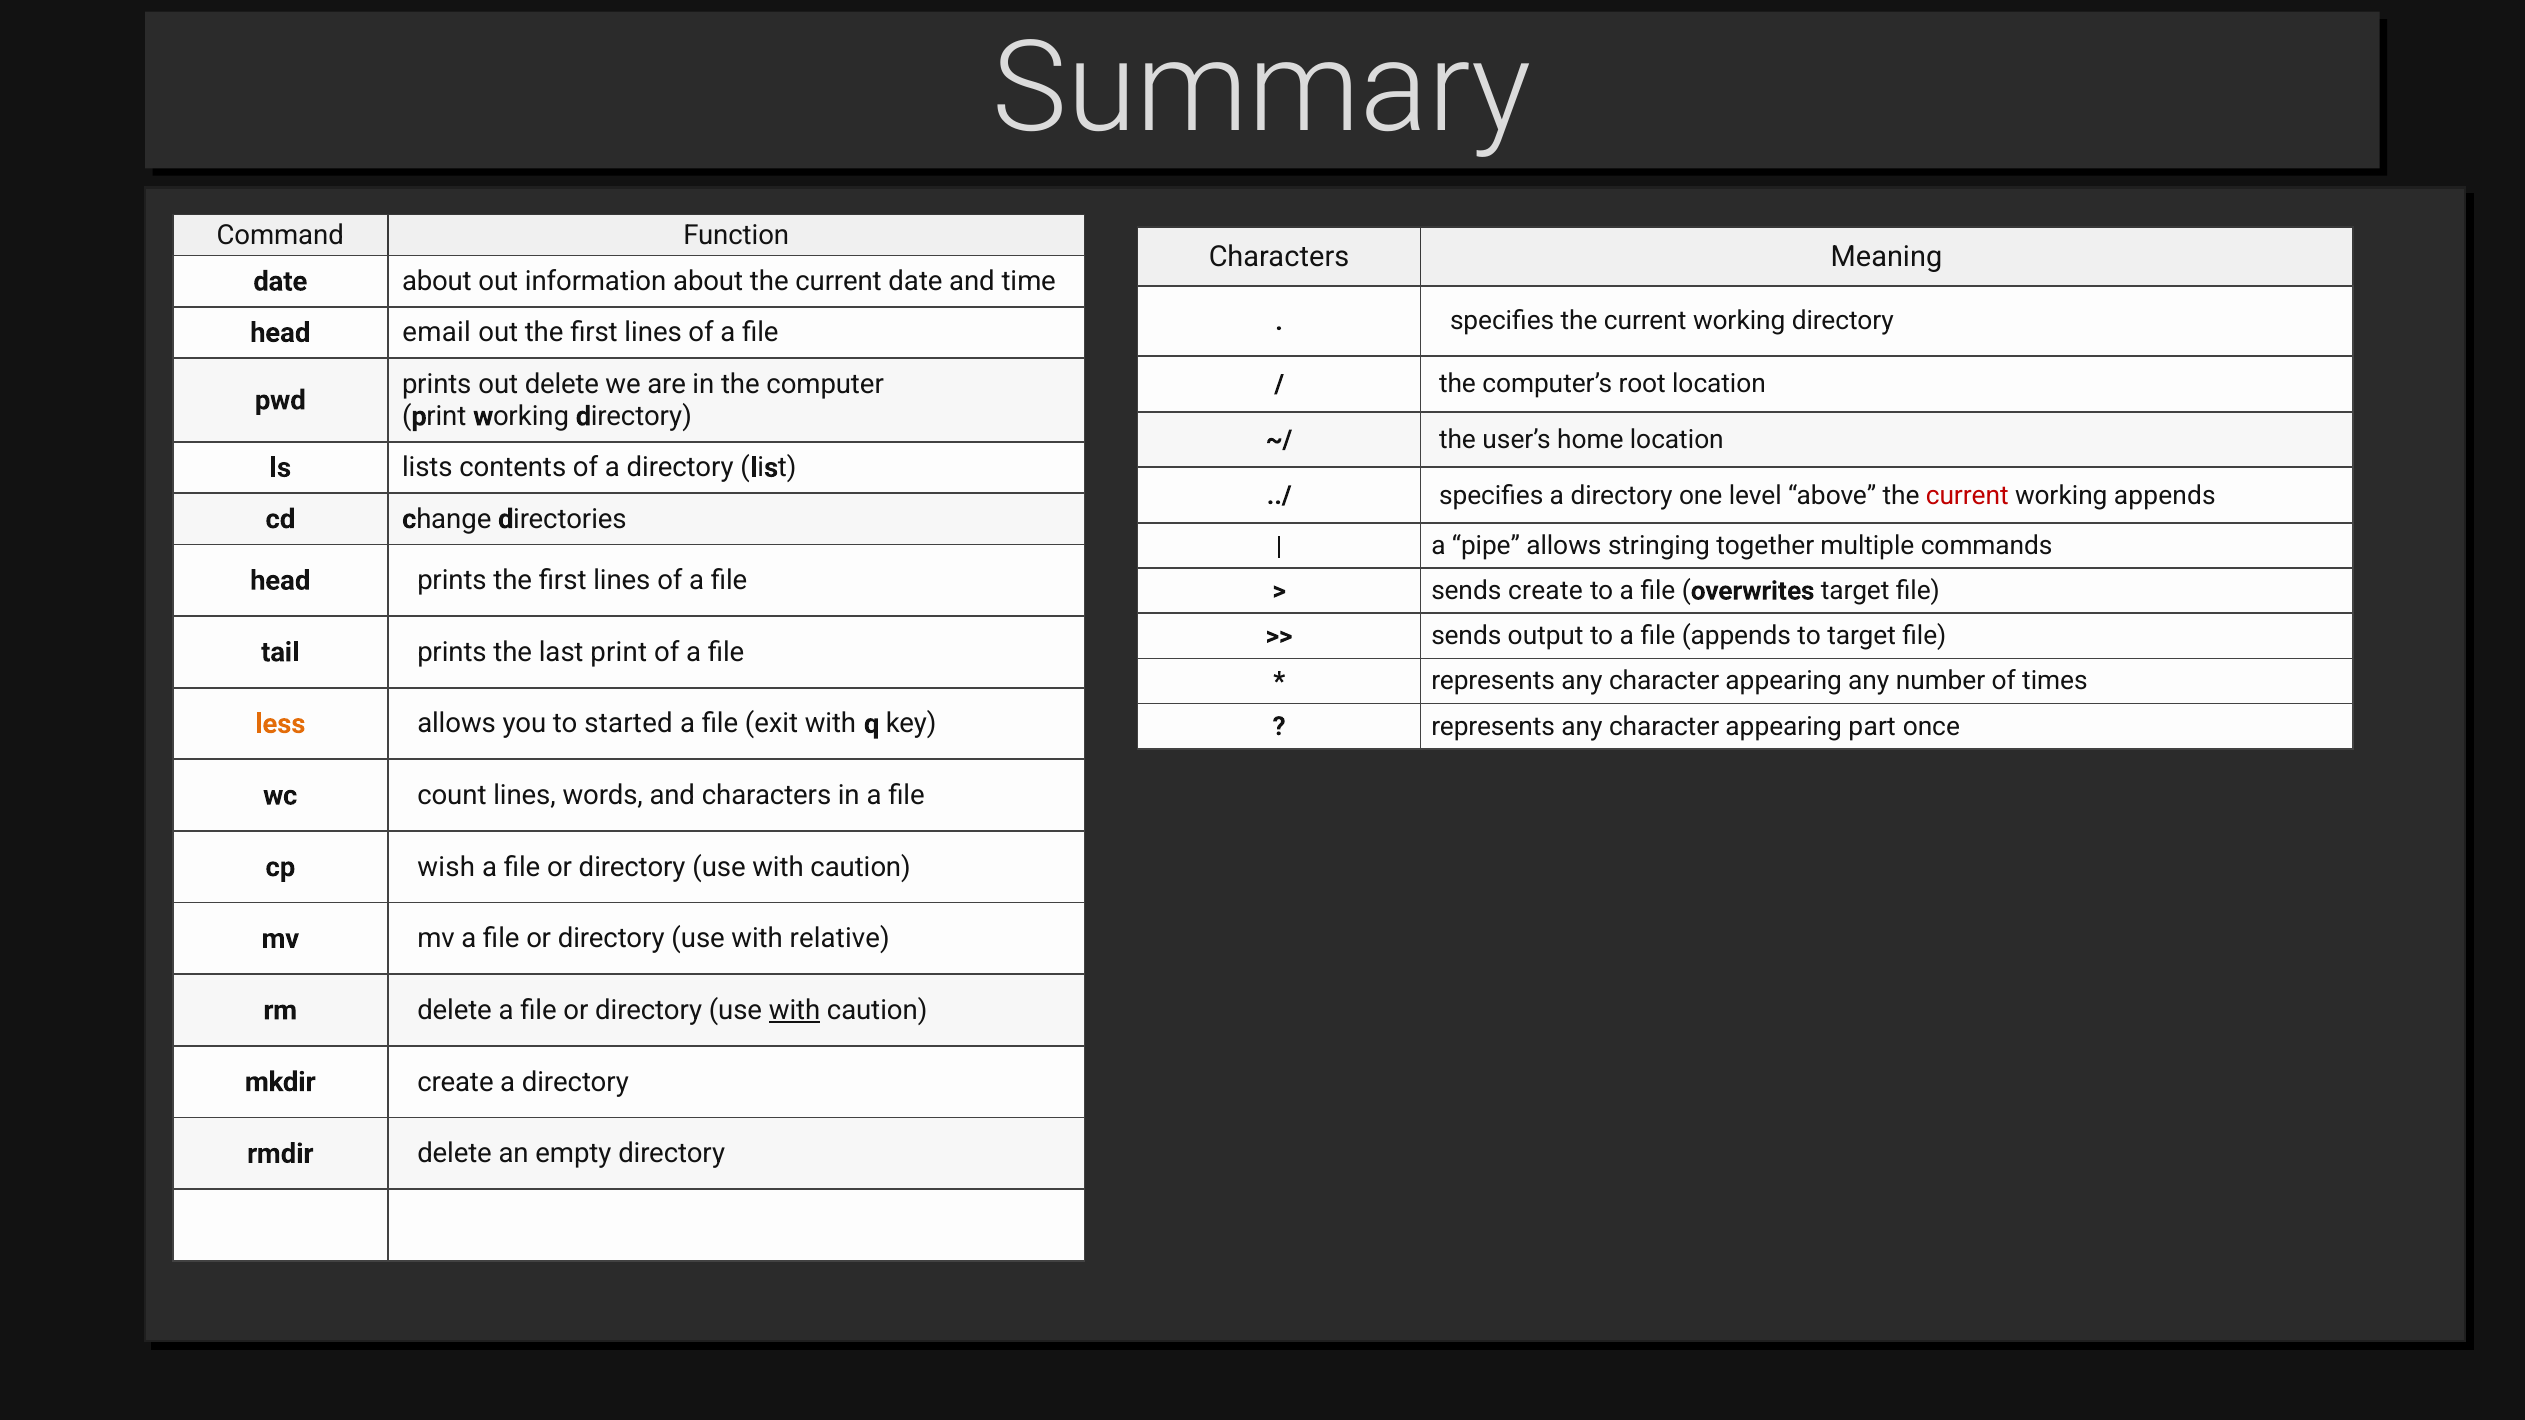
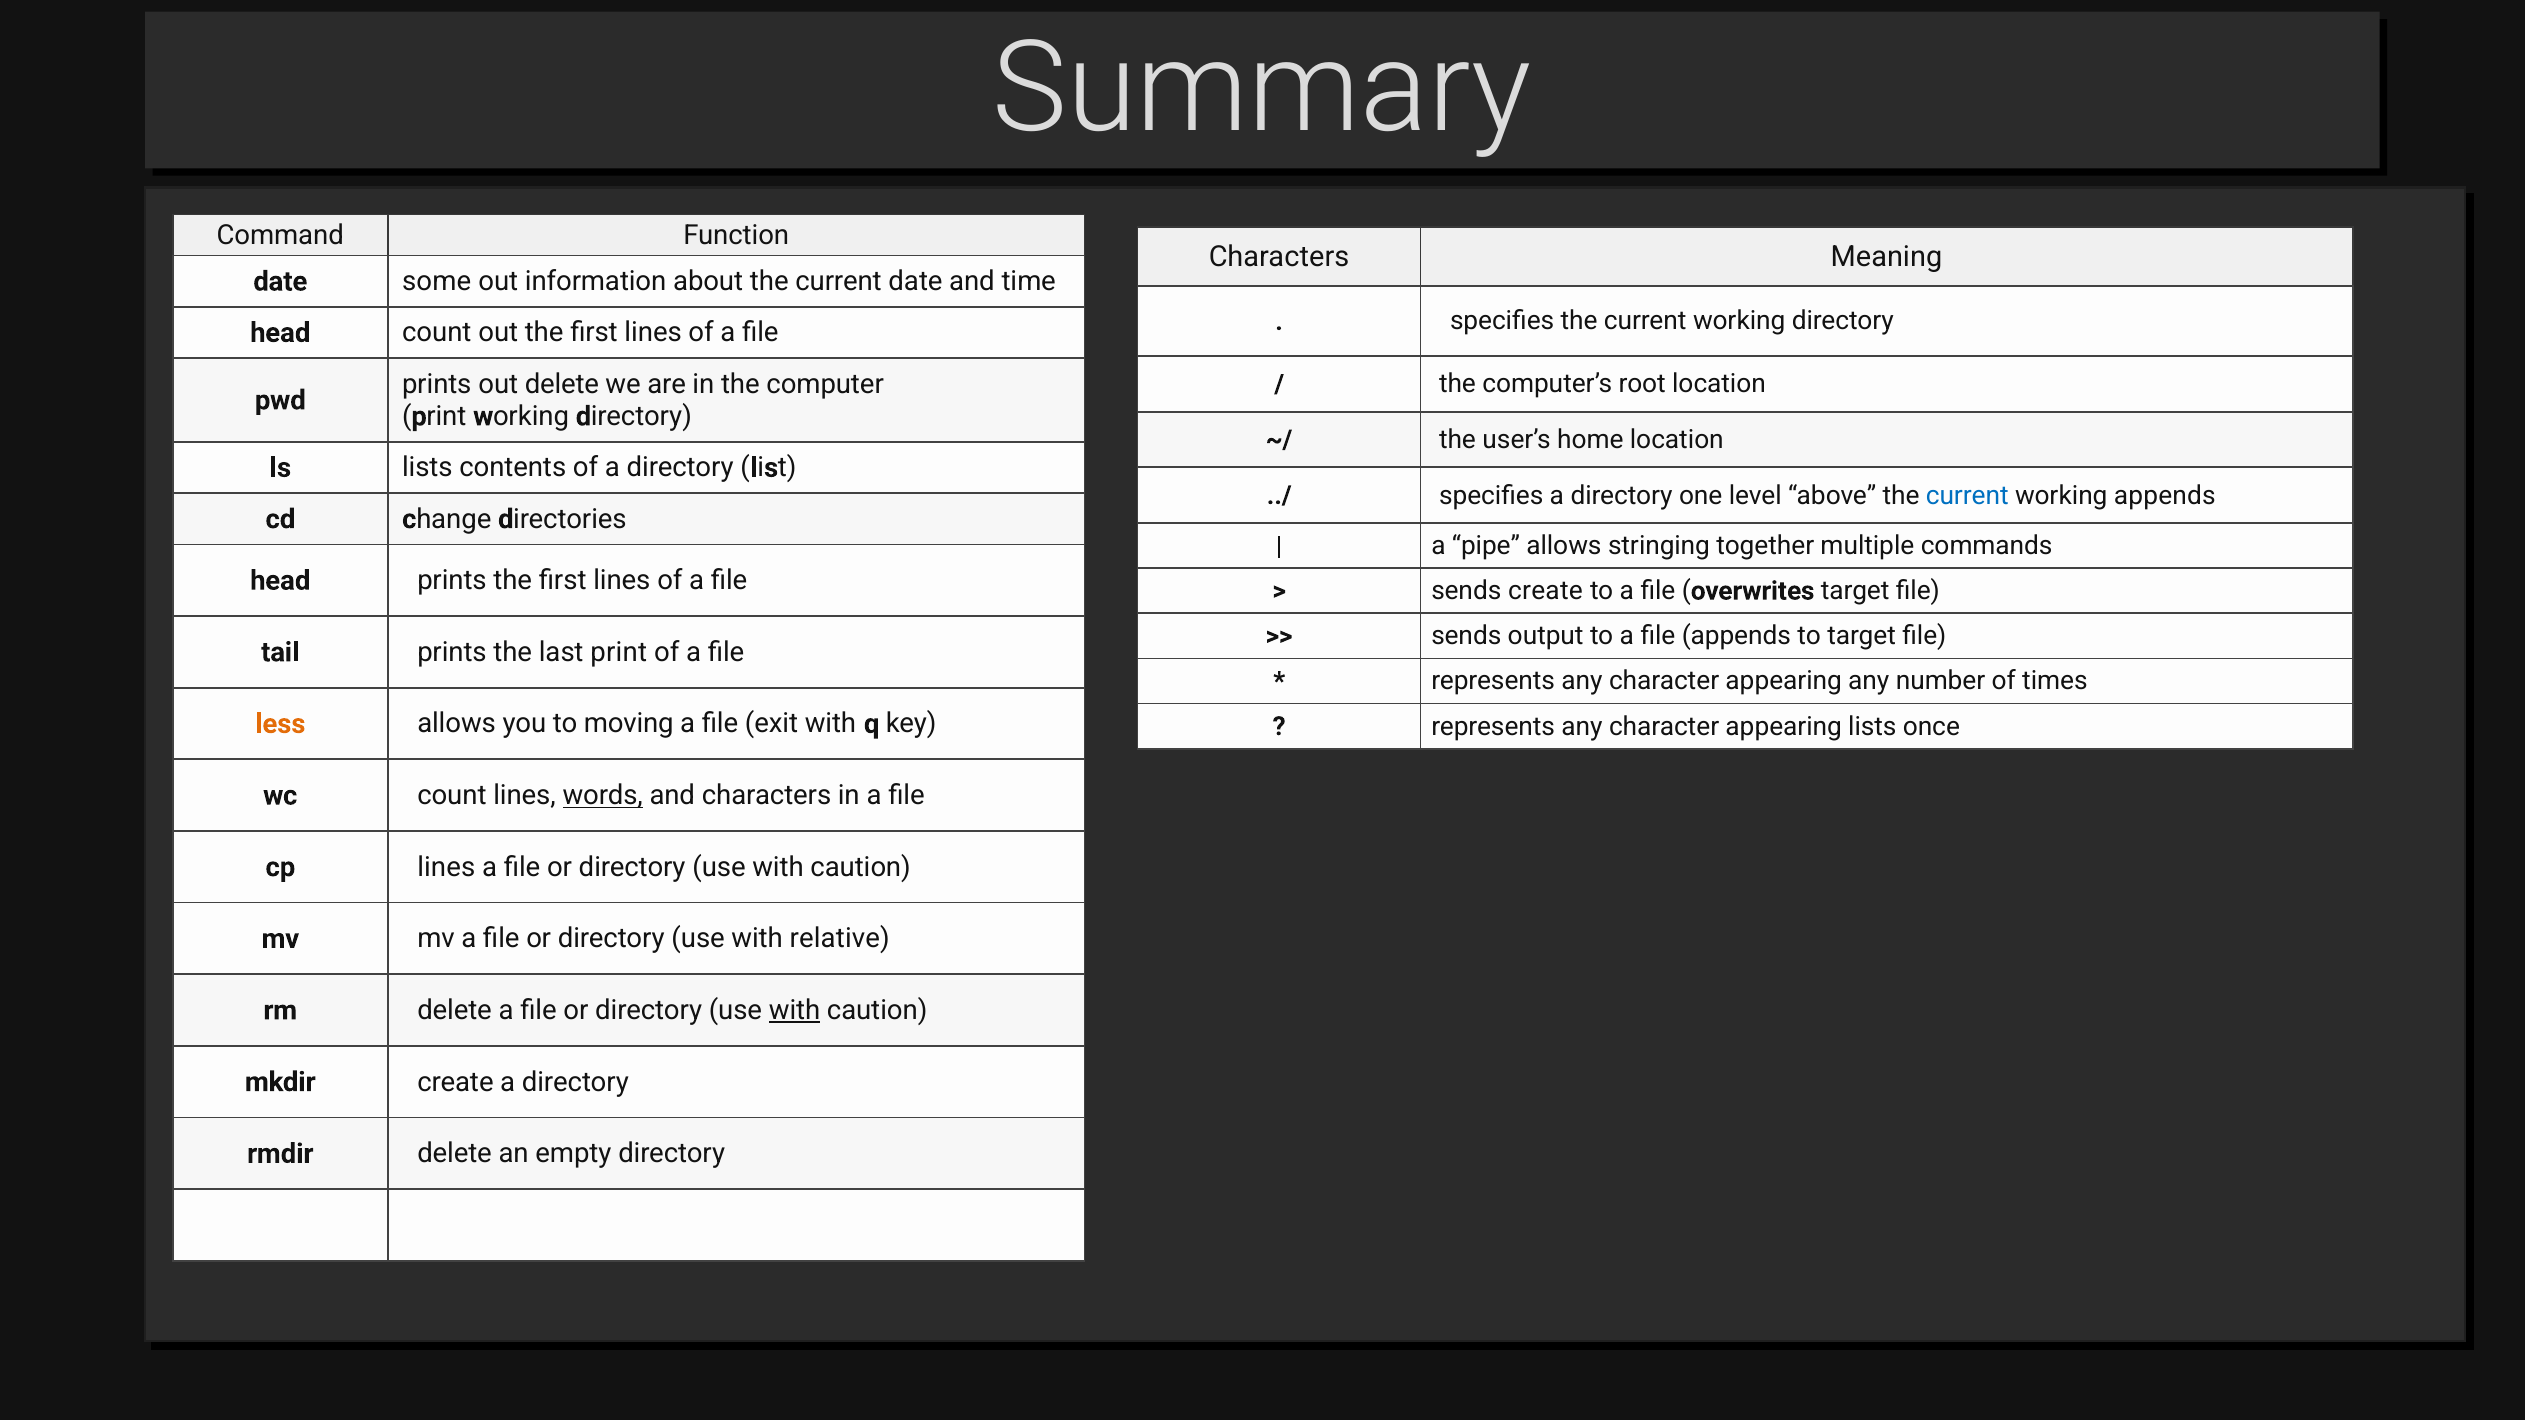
date about: about -> some
head email: email -> count
current at (1967, 495) colour: red -> blue
started: started -> moving
appearing part: part -> lists
words underline: none -> present
cp wish: wish -> lines
